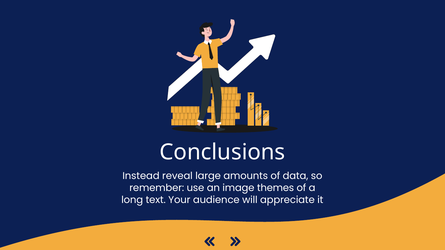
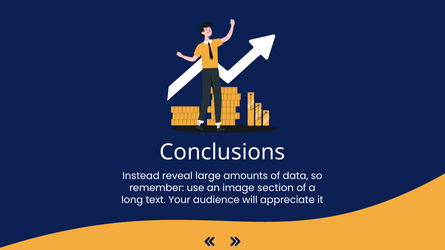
themes: themes -> section
